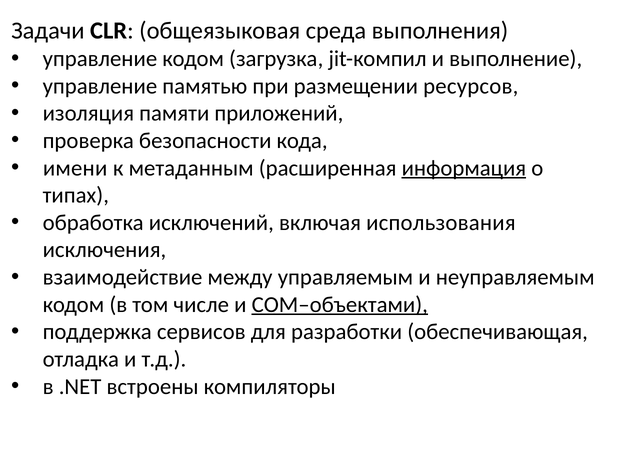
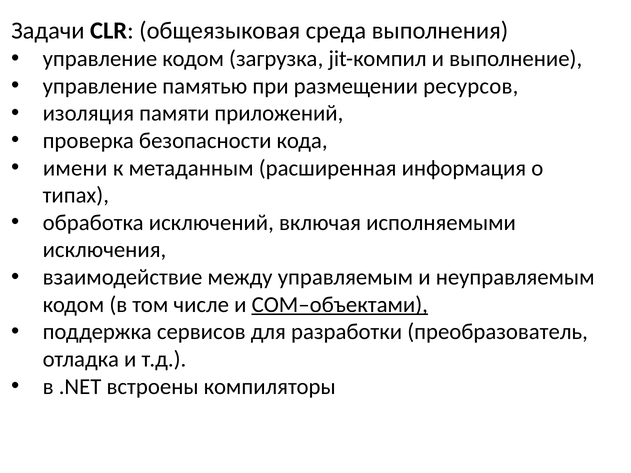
информация underline: present -> none
использования: использования -> исполняемыми
обеспечивающая: обеспечивающая -> преобразователь
